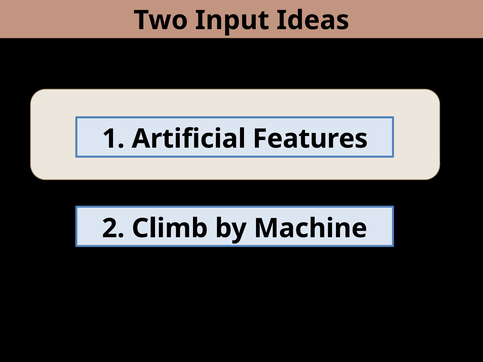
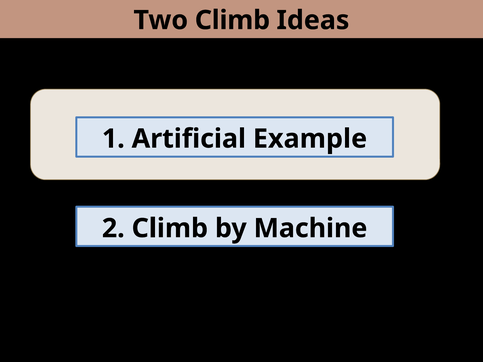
Two Input: Input -> Climb
Features: Features -> Example
